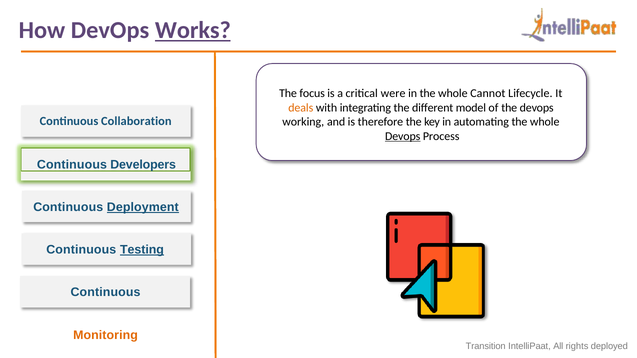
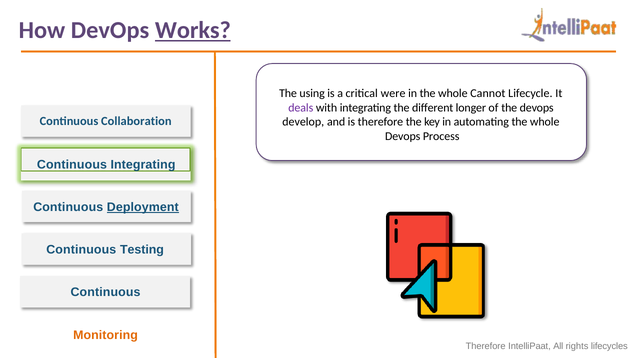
focus: focus -> using
deals colour: orange -> purple
model: model -> longer
working: working -> develop
Devops at (403, 136) underline: present -> none
Continuous Developers: Developers -> Integrating
Testing underline: present -> none
Transition at (486, 346): Transition -> Therefore
deployed: deployed -> lifecycles
